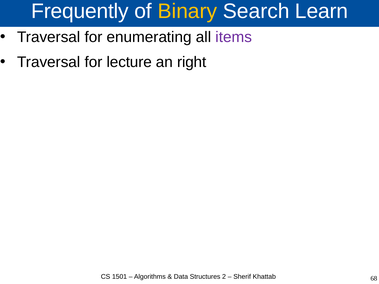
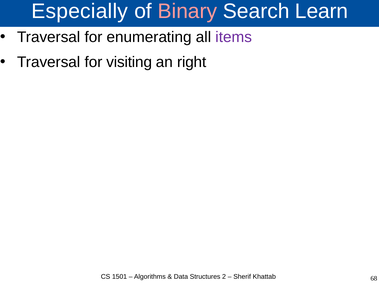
Frequently: Frequently -> Especially
Binary colour: yellow -> pink
lecture: lecture -> visiting
